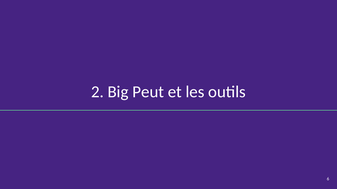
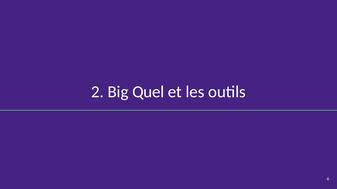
Peut: Peut -> Quel
